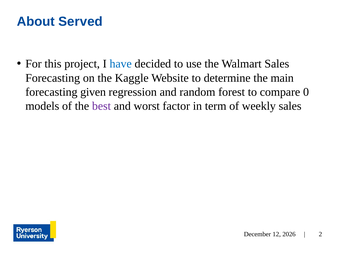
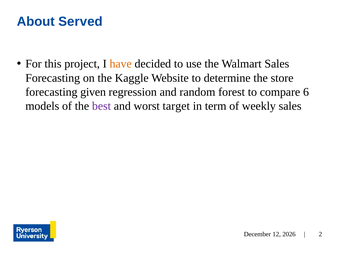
have colour: blue -> orange
main: main -> store
0: 0 -> 6
factor: factor -> target
